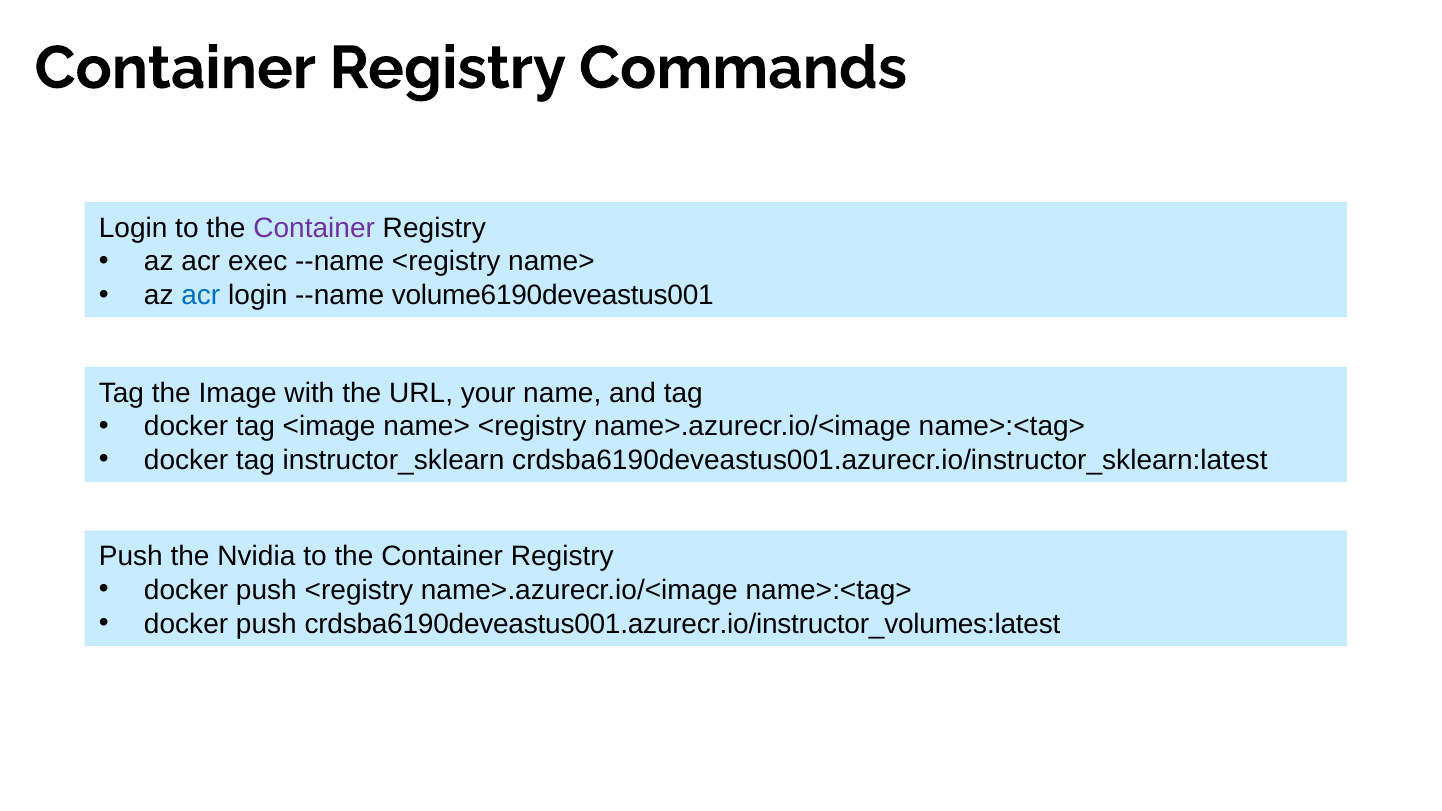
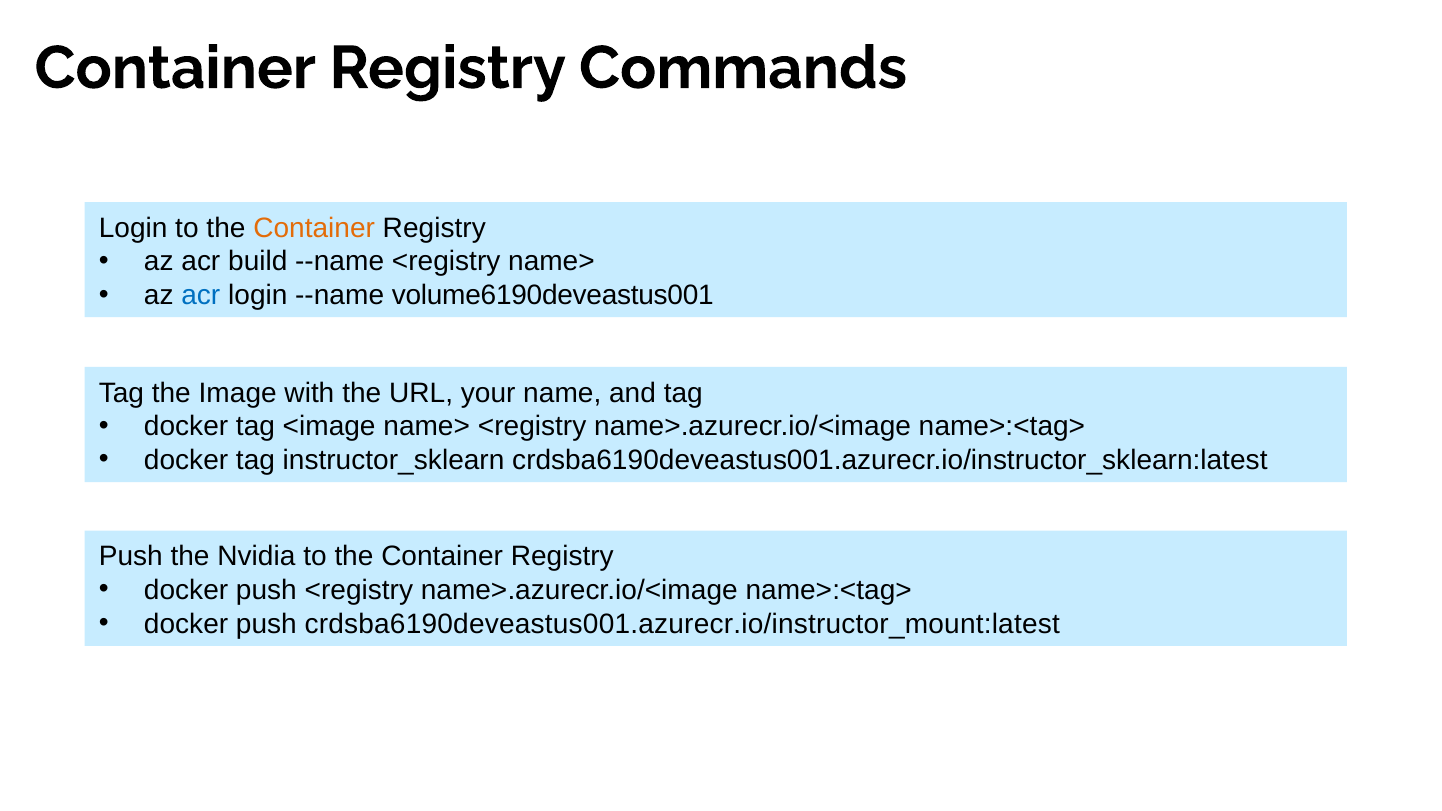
Container at (314, 228) colour: purple -> orange
exec: exec -> build
crdsba6190deveastus001.azurecr.io/instructor_volumes:latest: crdsba6190deveastus001.azurecr.io/instructor_volumes:latest -> crdsba6190deveastus001.azurecr.io/instructor_mount:latest
